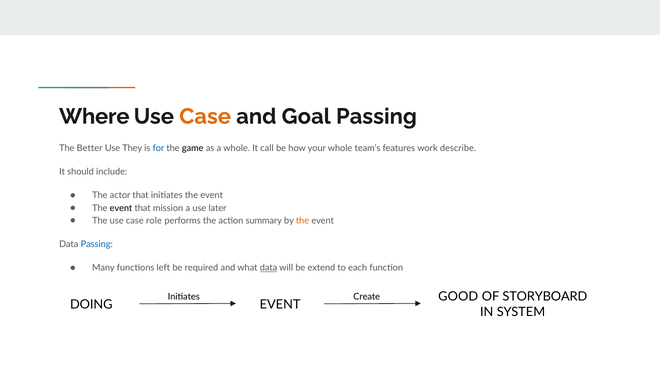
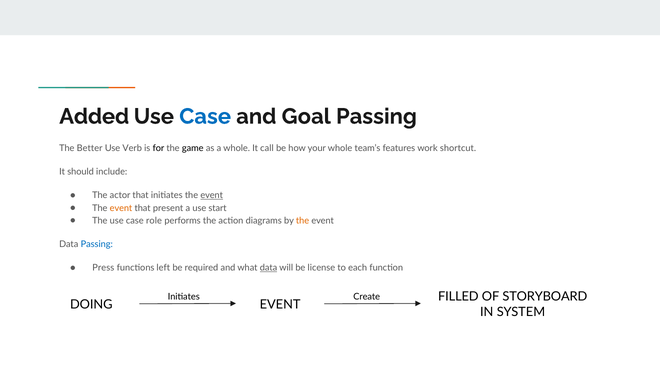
Where: Where -> Added
Case at (205, 117) colour: orange -> blue
They: They -> Verb
for colour: blue -> black
describe: describe -> shortcut
event at (212, 195) underline: none -> present
event at (121, 208) colour: black -> orange
mission: mission -> present
later: later -> start
summary: summary -> diagrams
Many: Many -> Press
extend: extend -> license
GOOD: GOOD -> FILLED
